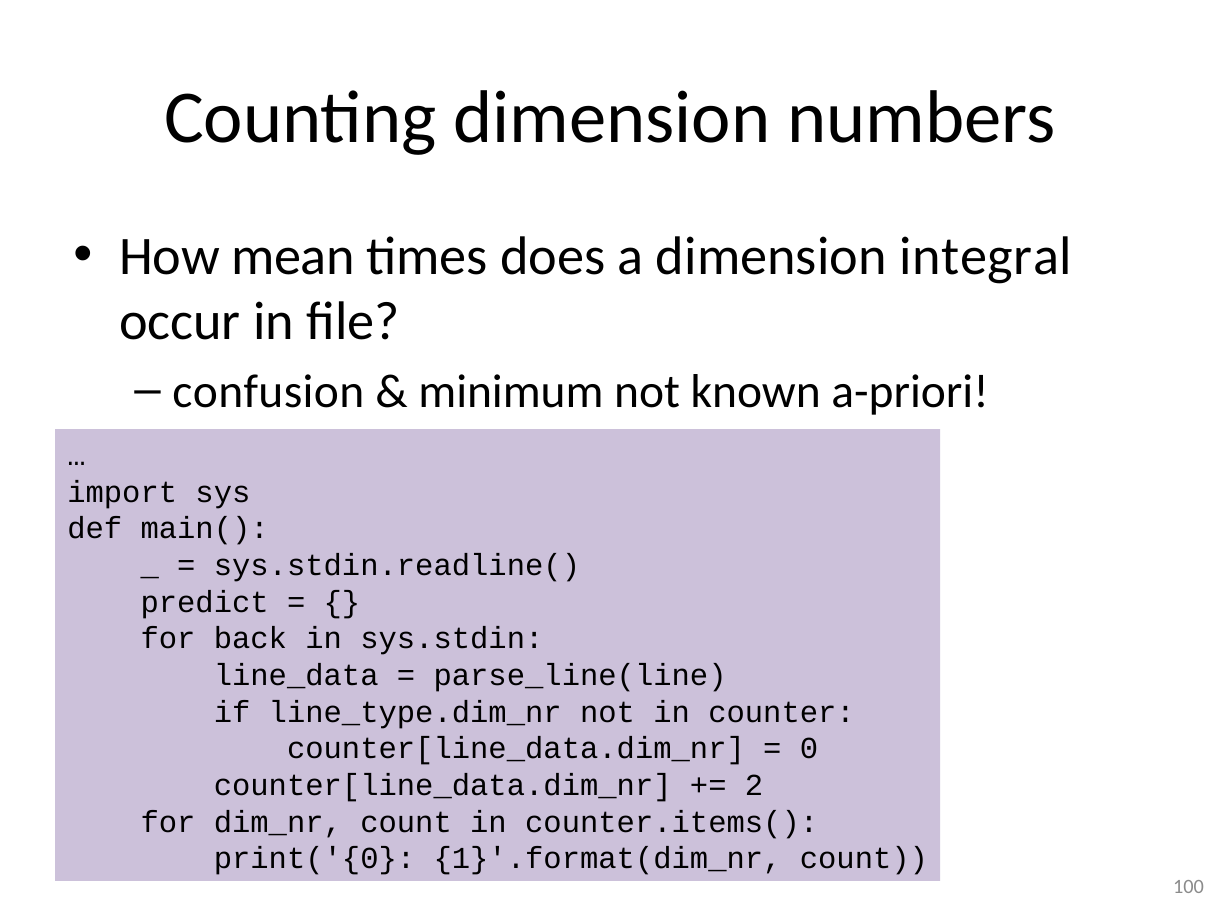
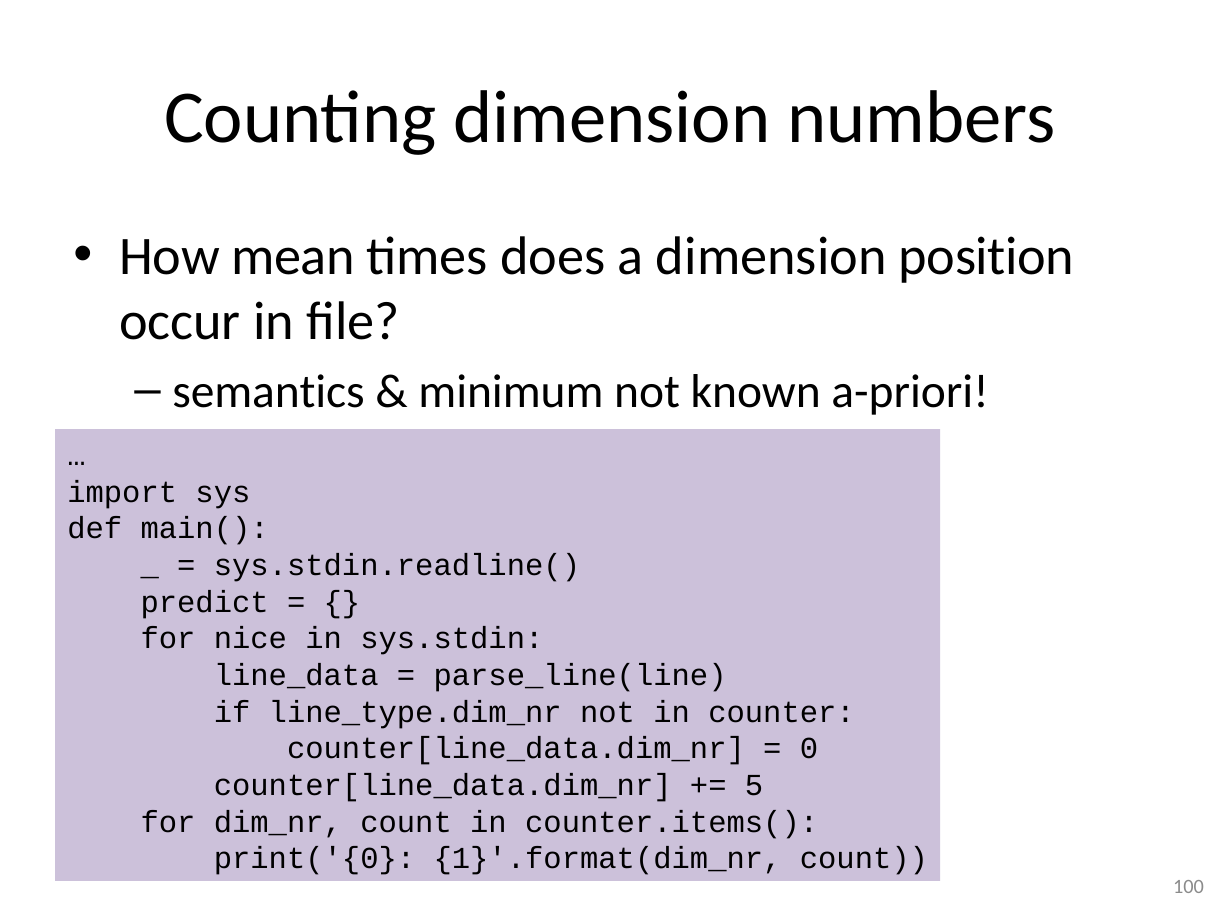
integral: integral -> position
confusion: confusion -> semantics
back: back -> nice
2: 2 -> 5
